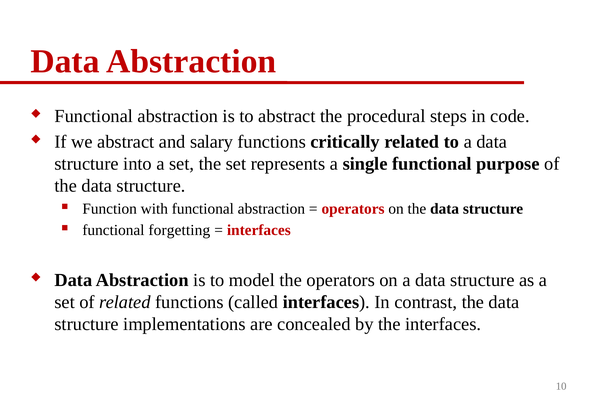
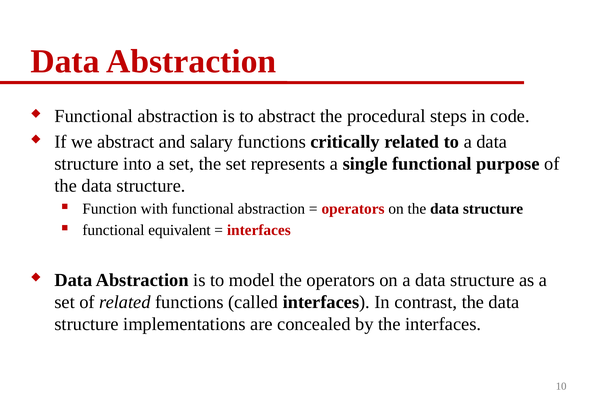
forgetting: forgetting -> equivalent
